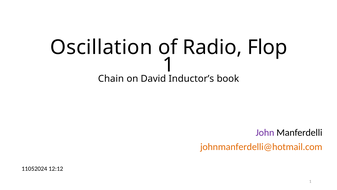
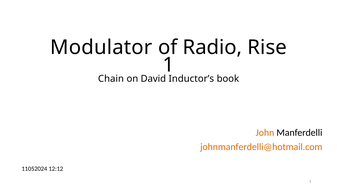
Oscillation: Oscillation -> Modulator
Flop: Flop -> Rise
John colour: purple -> orange
